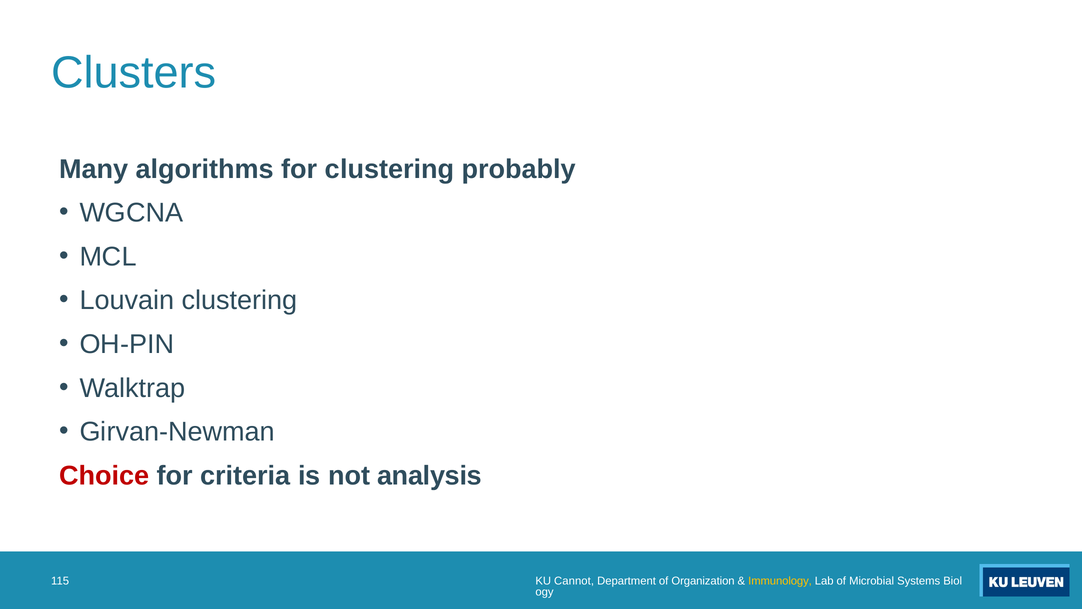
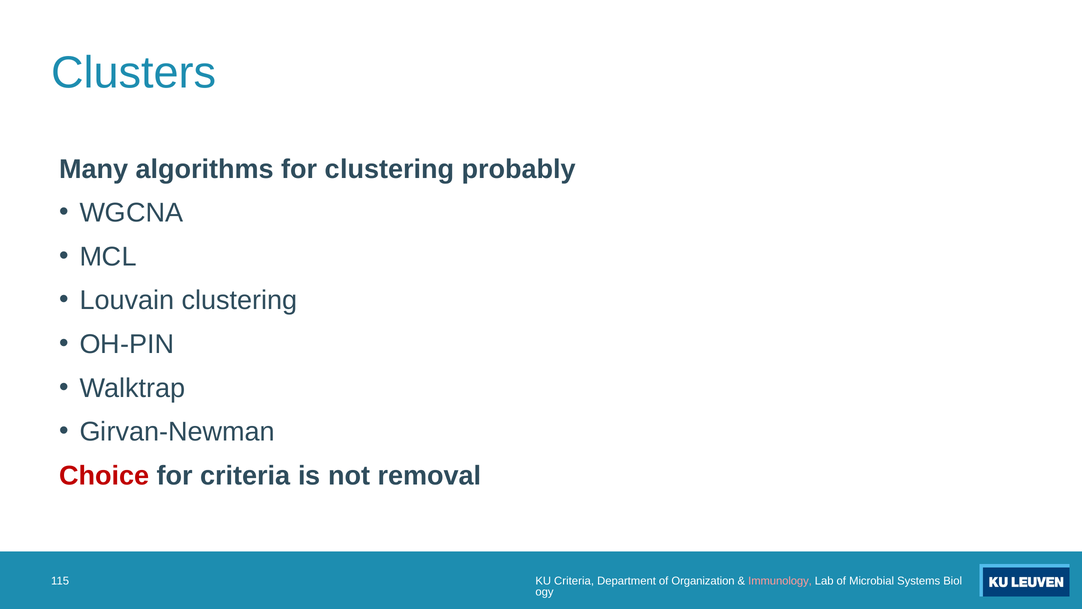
analysis: analysis -> removal
KU Cannot: Cannot -> Criteria
Immunology colour: yellow -> pink
